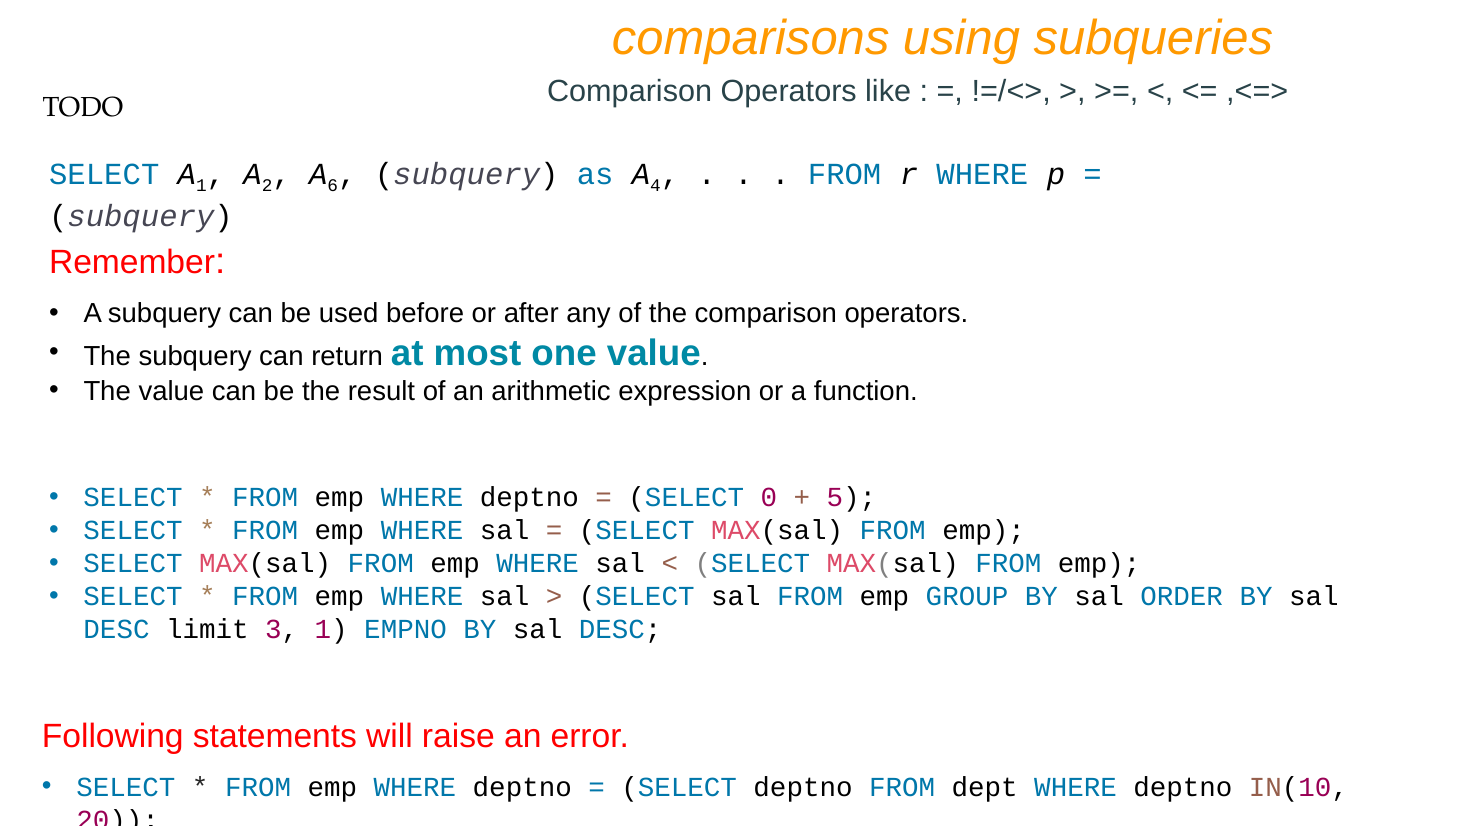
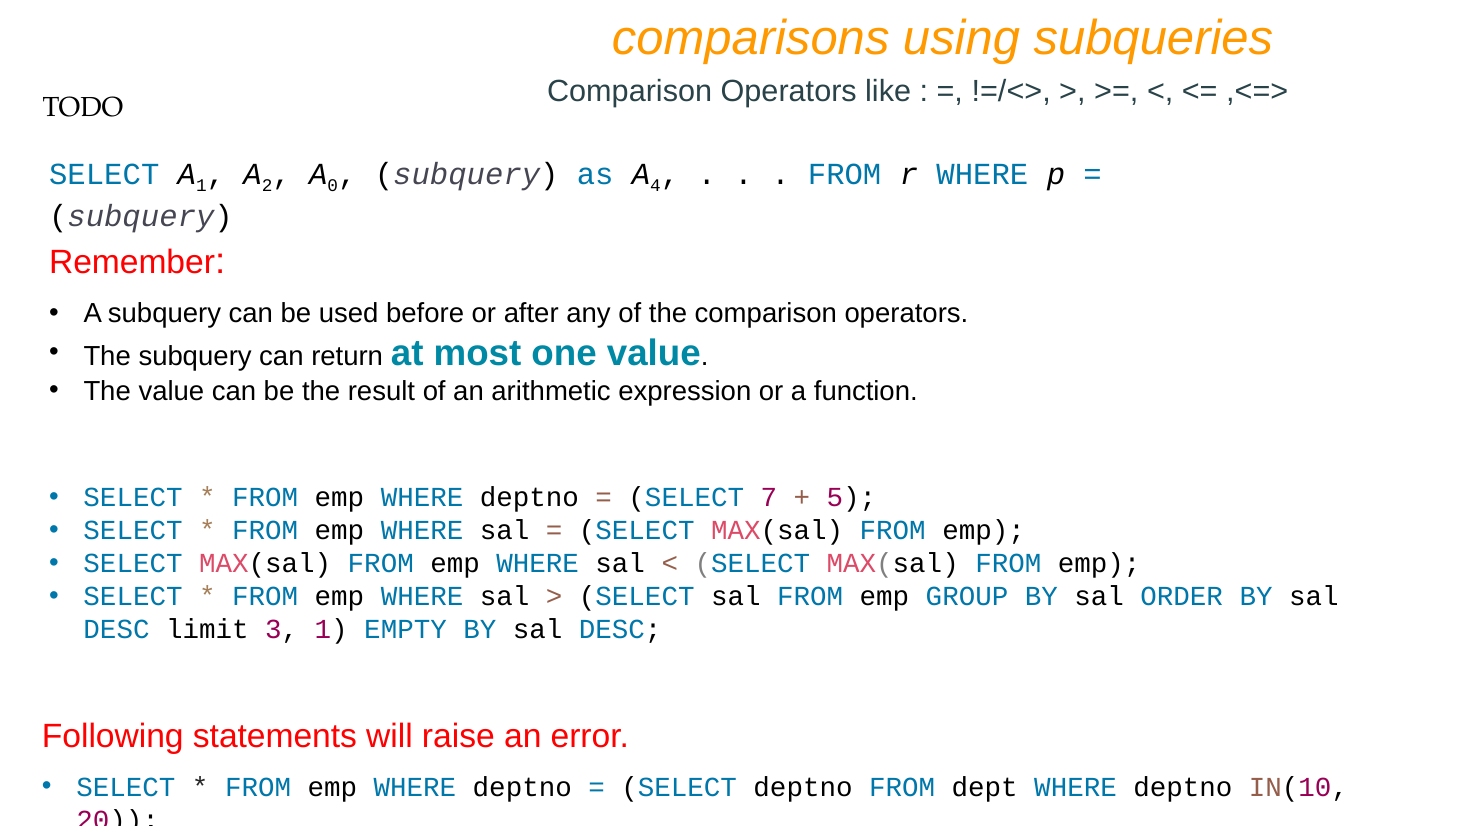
6: 6 -> 0
0: 0 -> 7
EMPNO: EMPNO -> EMPTY
